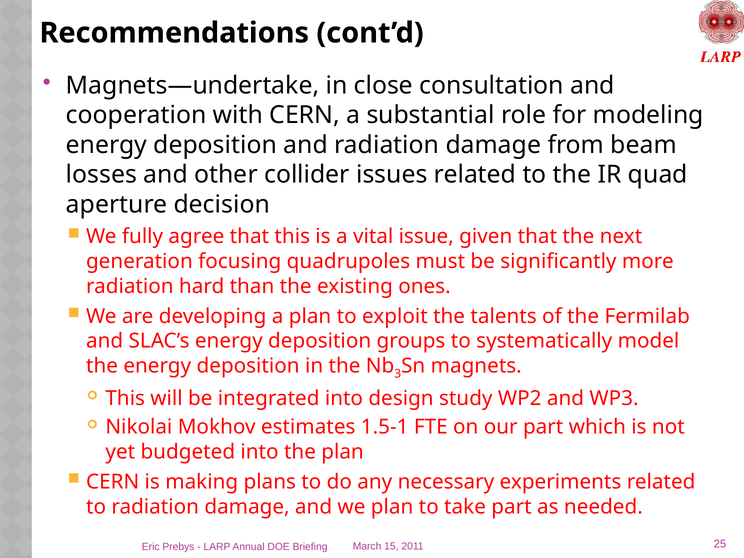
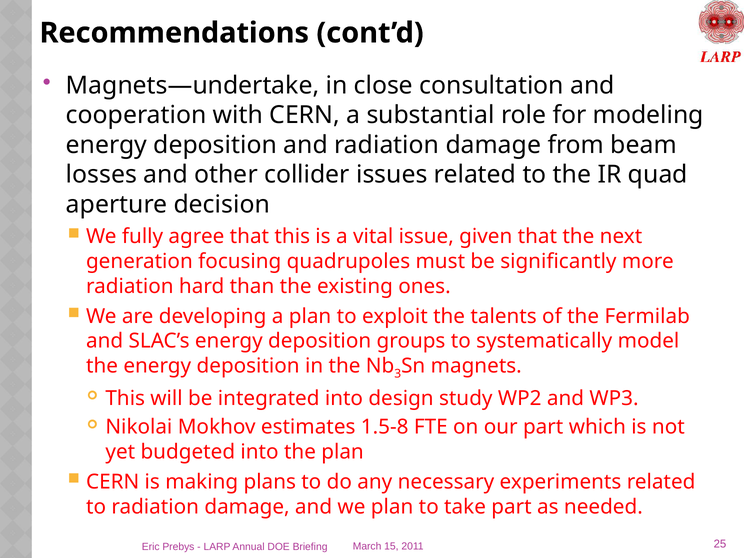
1.5-1: 1.5-1 -> 1.5-8
